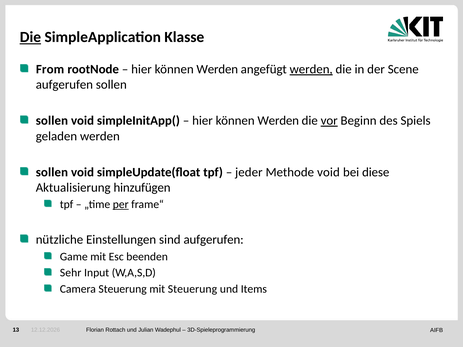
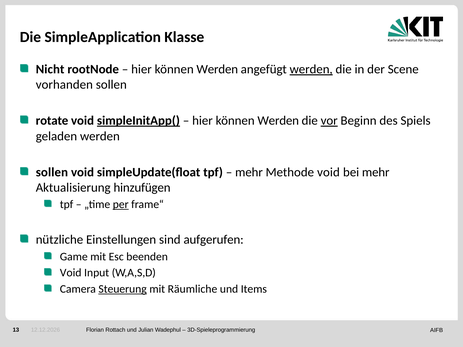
Die at (30, 37) underline: present -> none
From: From -> Nicht
aufgerufen at (64, 85): aufgerufen -> vorhanden
sollen at (52, 121): sollen -> rotate
simpleInitApp( underline: none -> present
jeder at (249, 172): jeder -> mehr
bei diese: diese -> mehr
Sehr at (71, 273): Sehr -> Void
Steuerung at (123, 289) underline: none -> present
mit Steuerung: Steuerung -> Räumliche
